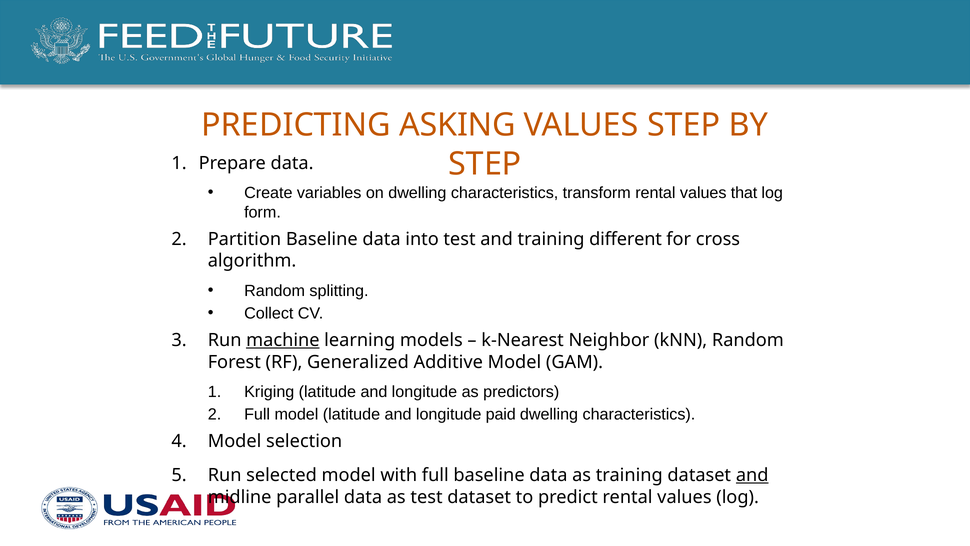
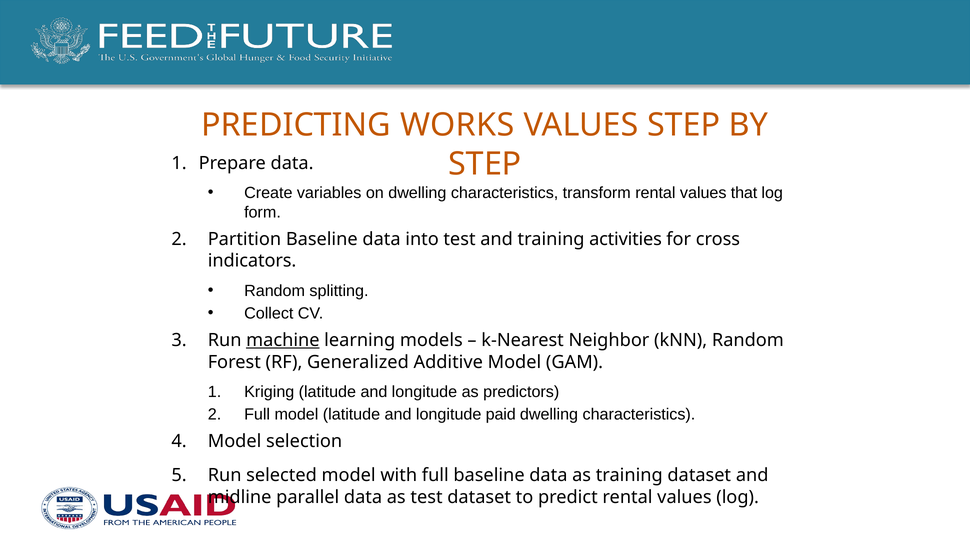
ASKING: ASKING -> WORKS
different: different -> activities
algorithm: algorithm -> indicators
and at (752, 475) underline: present -> none
